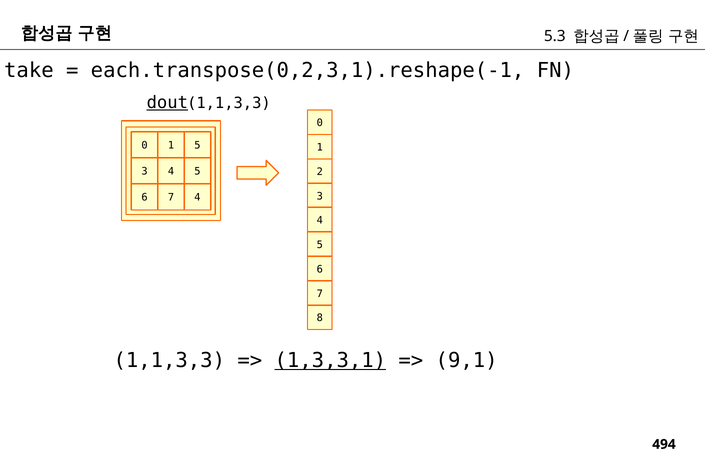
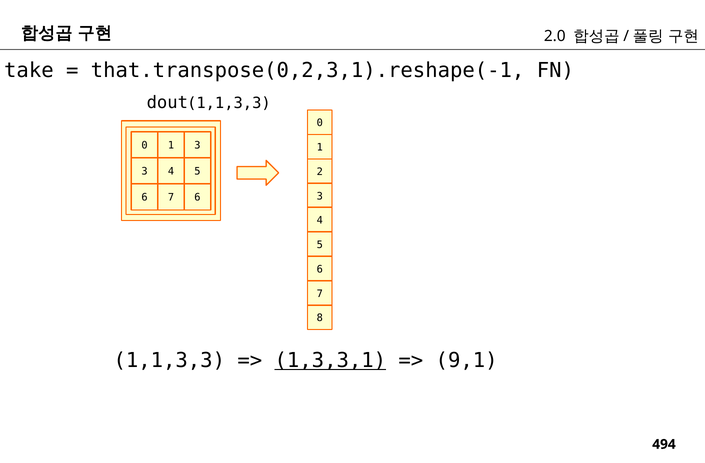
5.3: 5.3 -> 2.0
each.transpose(0,2,3,1).reshape(-1: each.transpose(0,2,3,1).reshape(-1 -> that.transpose(0,2,3,1).reshape(-1
dout underline: present -> none
0 1 5: 5 -> 3
7 4: 4 -> 6
